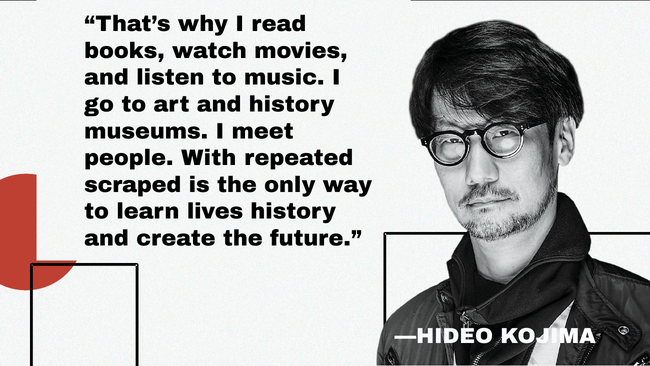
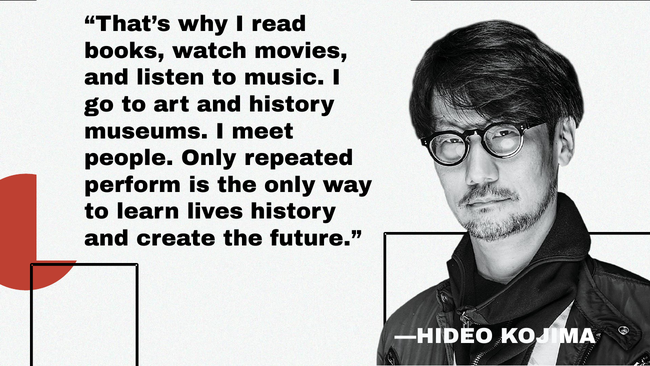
people With: With -> Only
scraped: scraped -> perform
